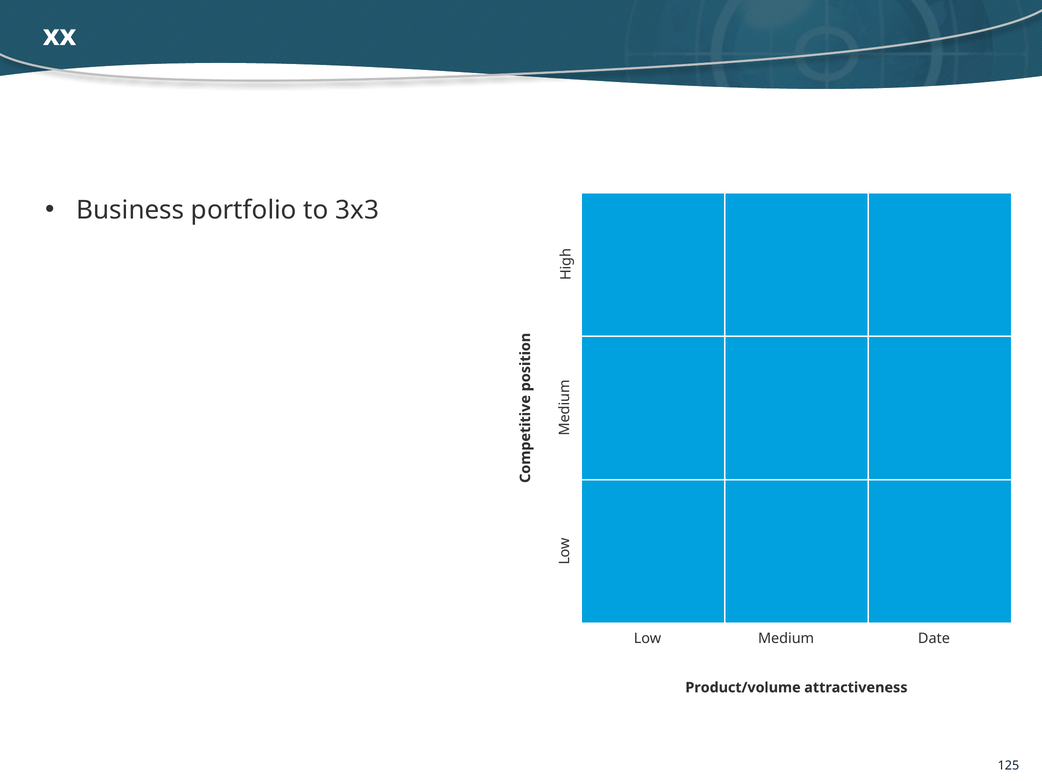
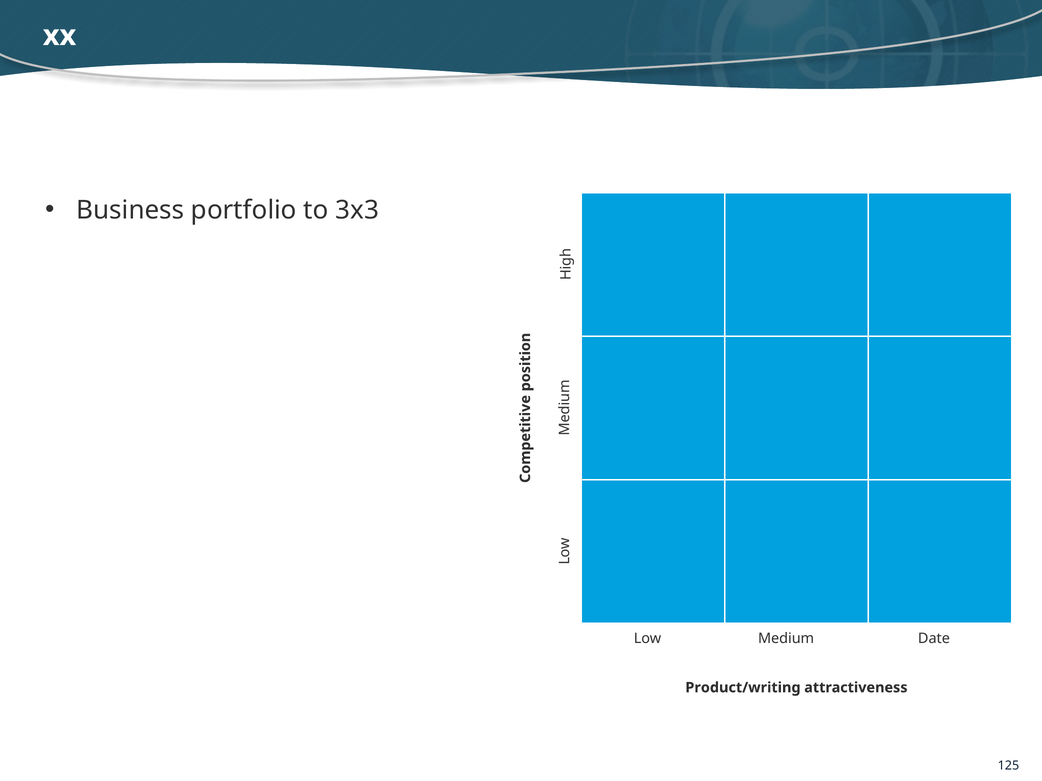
Product/volume: Product/volume -> Product/writing
